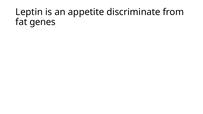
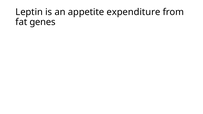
discriminate: discriminate -> expenditure
